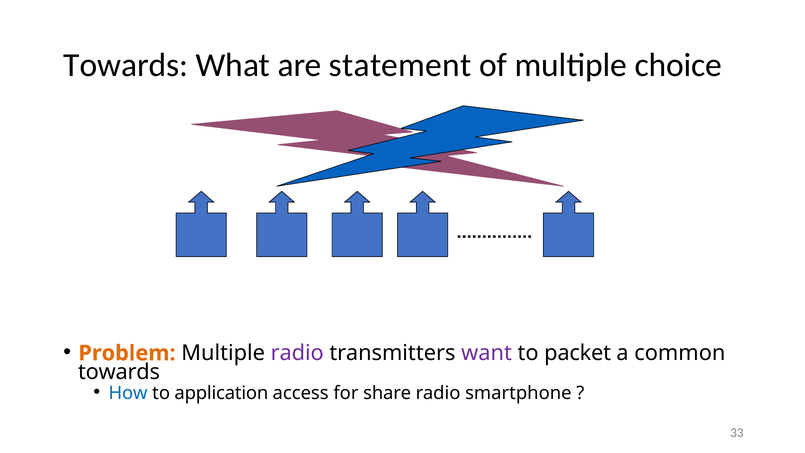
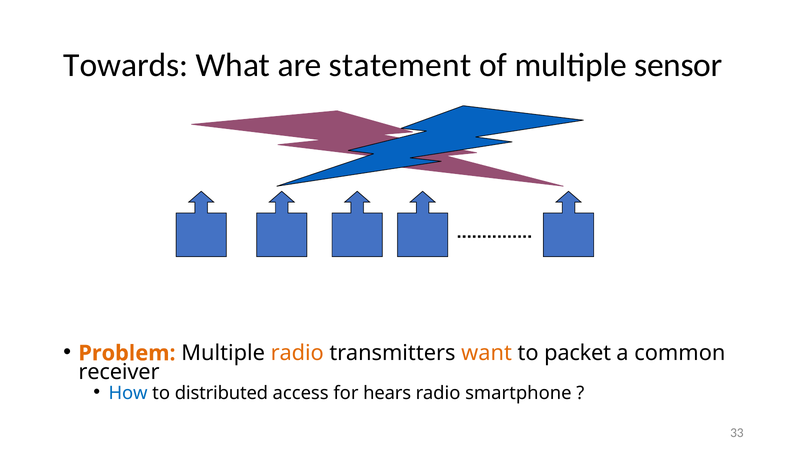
choice: choice -> sensor
radio at (297, 353) colour: purple -> orange
want colour: purple -> orange
towards at (119, 372): towards -> receiver
application: application -> distributed
share: share -> hears
